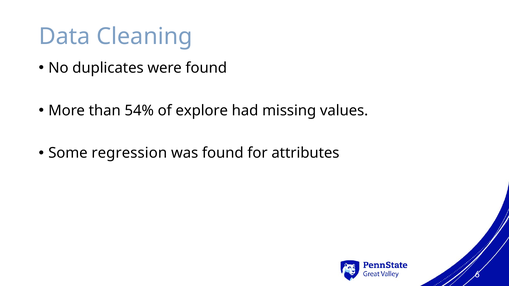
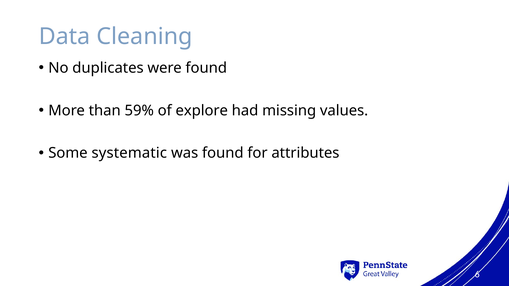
54%: 54% -> 59%
regression: regression -> systematic
